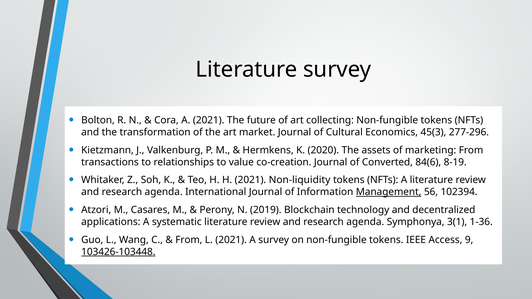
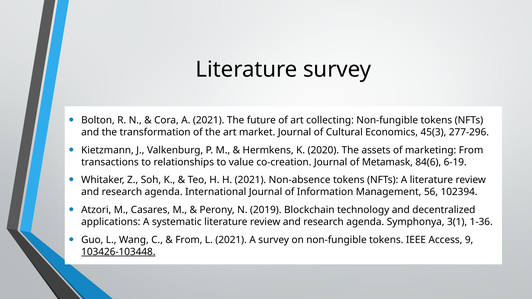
Converted: Converted -> Metamask
8-19: 8-19 -> 6-19
Non-liquidity: Non-liquidity -> Non-absence
Management underline: present -> none
